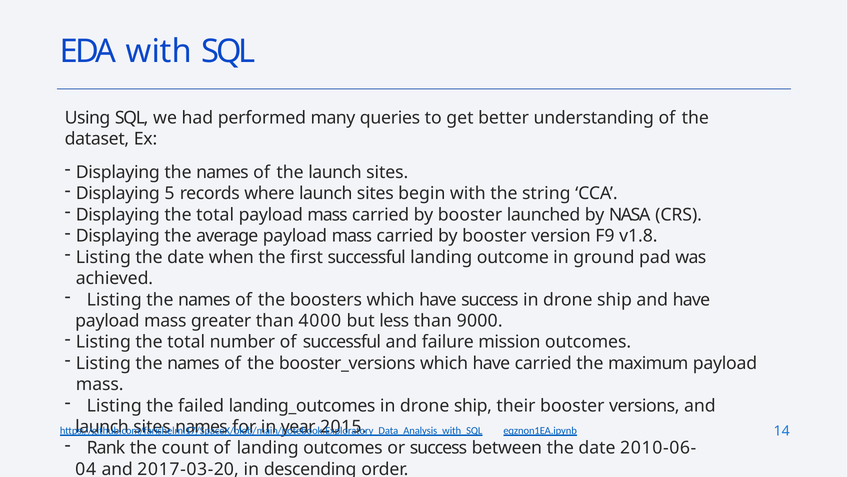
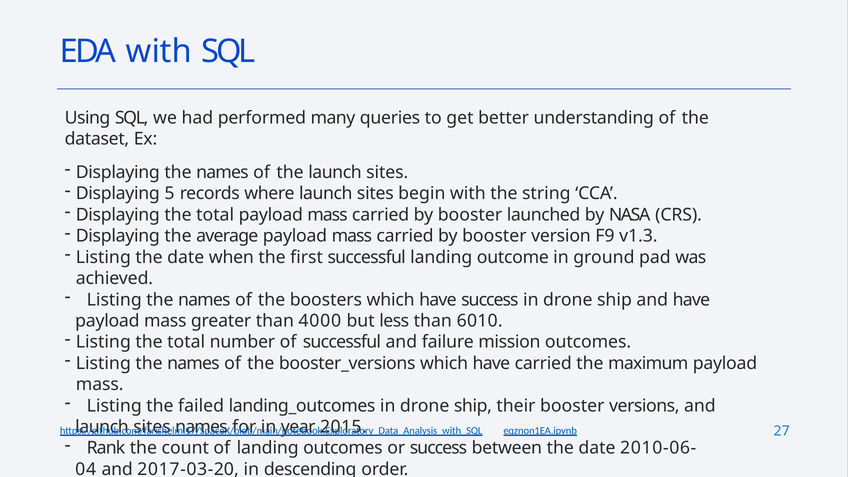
v1.8: v1.8 -> v1.3
9000: 9000 -> 6010
14: 14 -> 27
